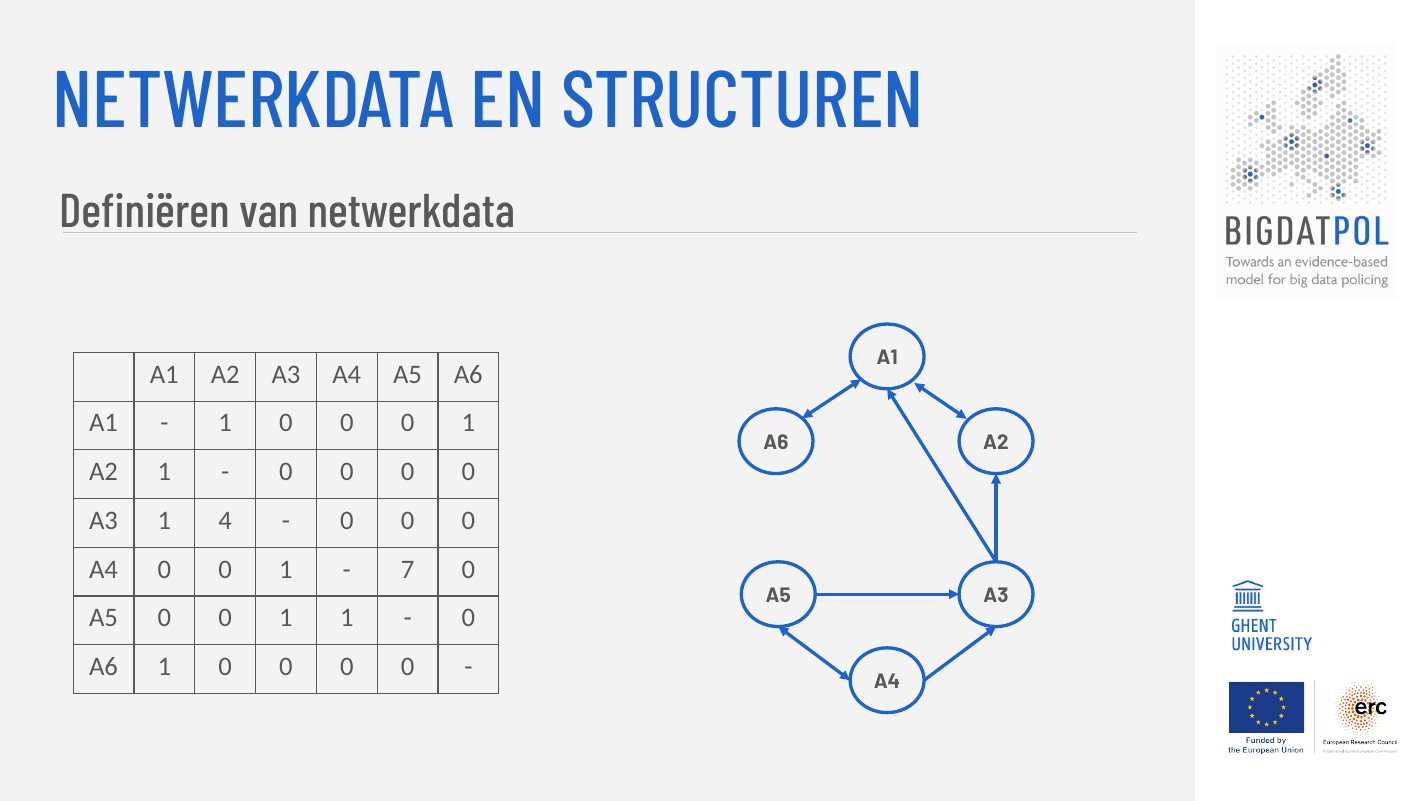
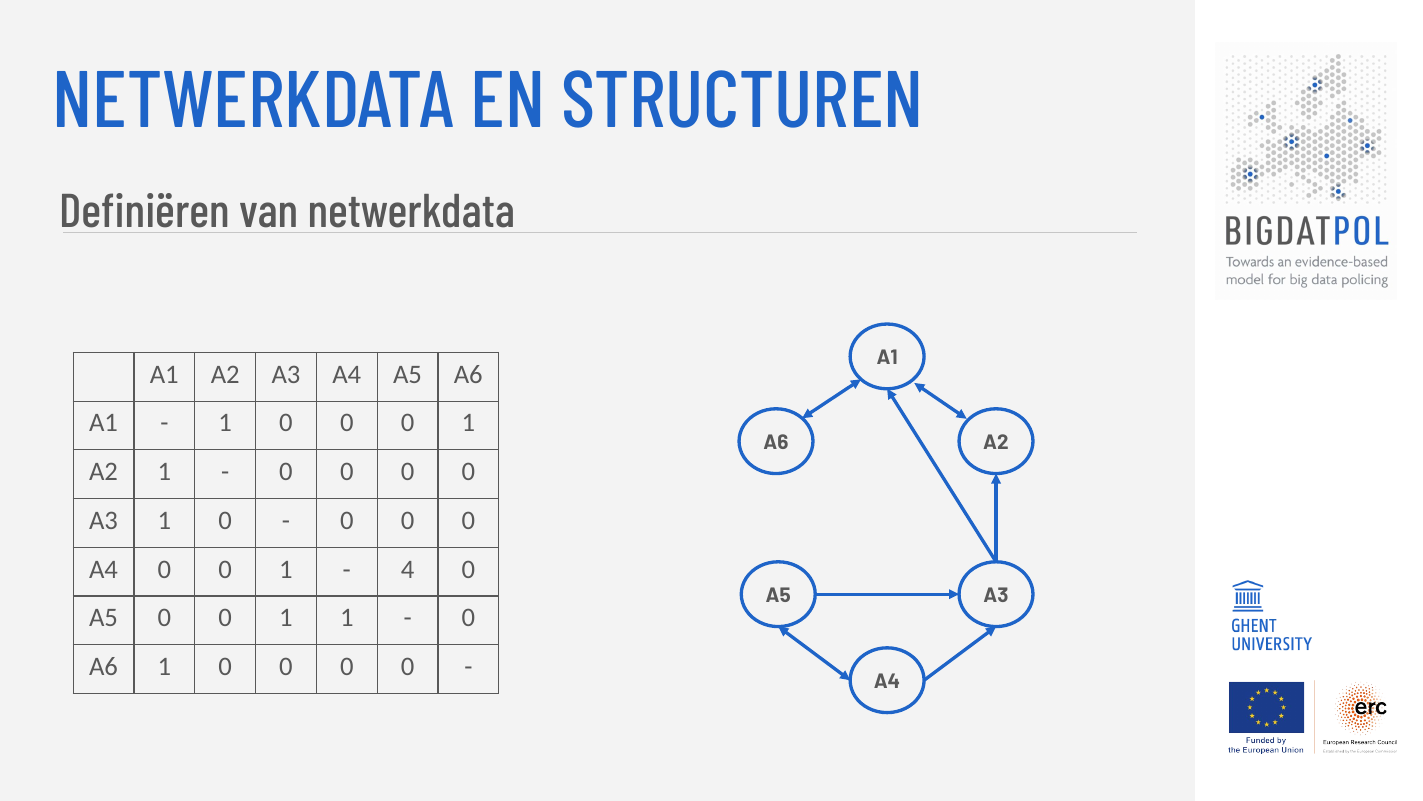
A3 1 4: 4 -> 0
7: 7 -> 4
